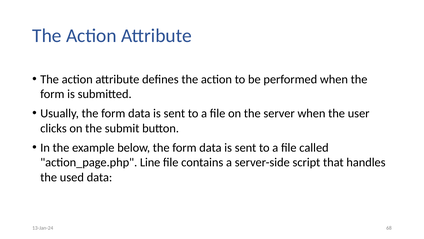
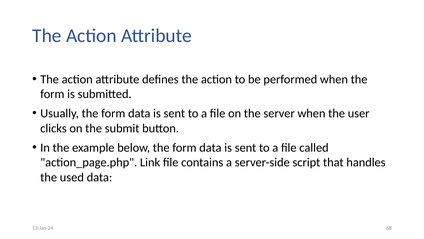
Line: Line -> Link
